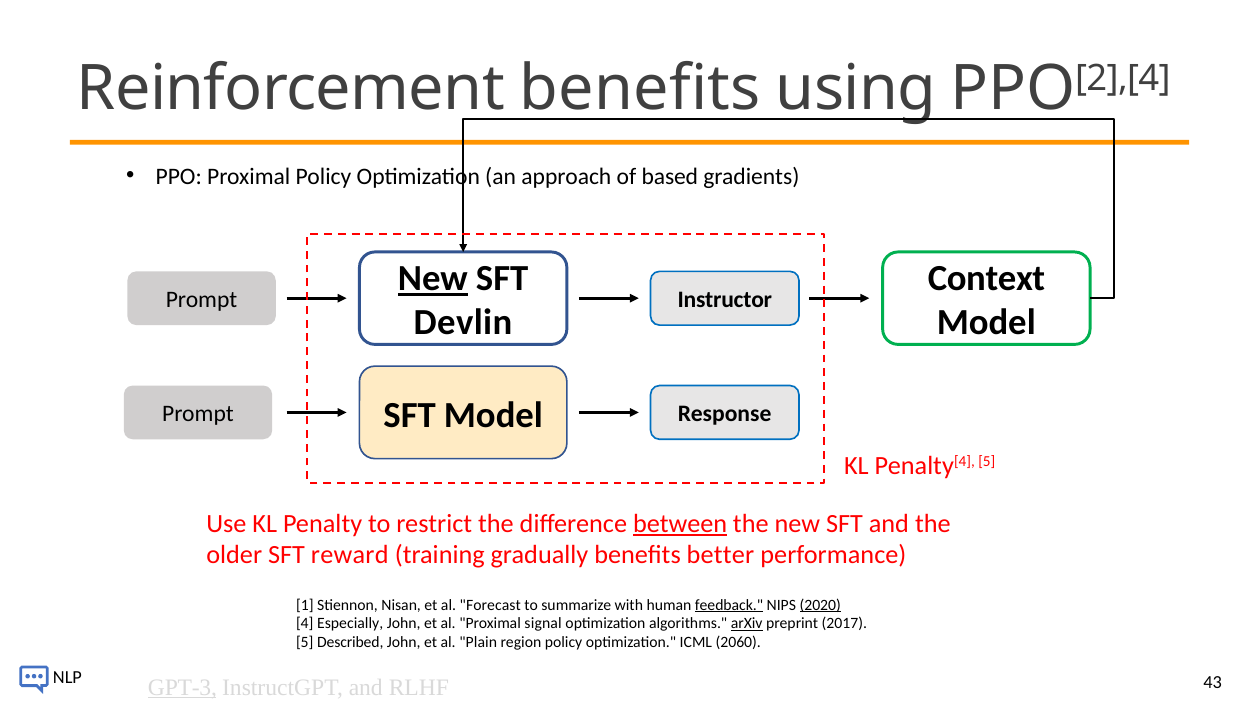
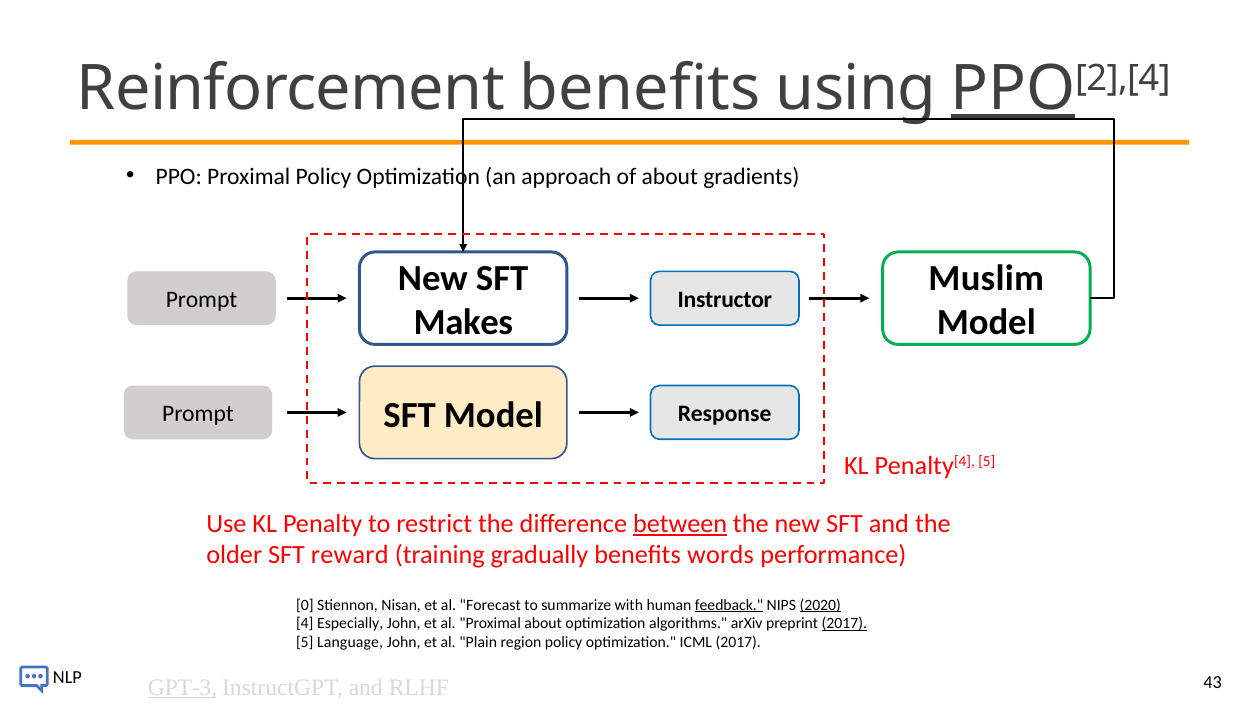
PPO at (1013, 89) underline: none -> present
of based: based -> about
New at (433, 279) underline: present -> none
Context: Context -> Muslim
Devlin: Devlin -> Makes
better: better -> words
1: 1 -> 0
Proximal signal: signal -> about
arXiv underline: present -> none
2017 at (844, 624) underline: none -> present
Described: Described -> Language
ICML 2060: 2060 -> 2017
